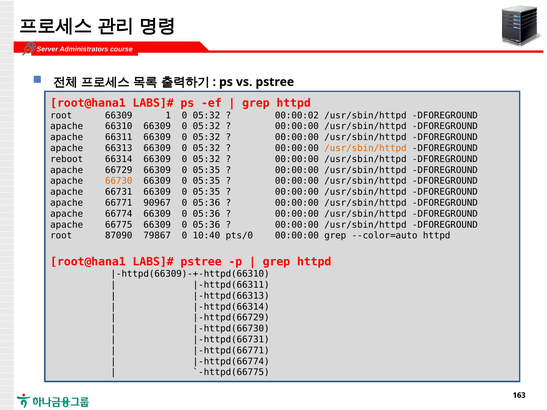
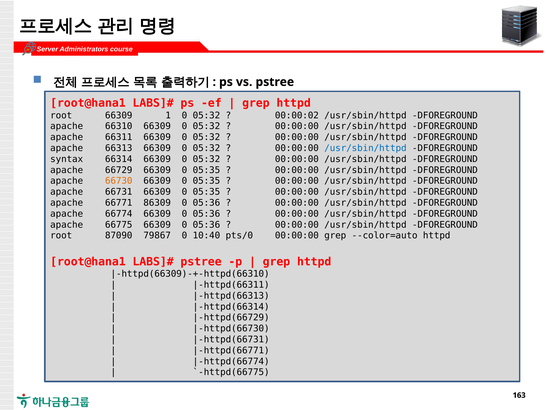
/usr/sbin/httpd at (365, 148) colour: orange -> blue
reboot: reboot -> syntax
90967: 90967 -> 86309
